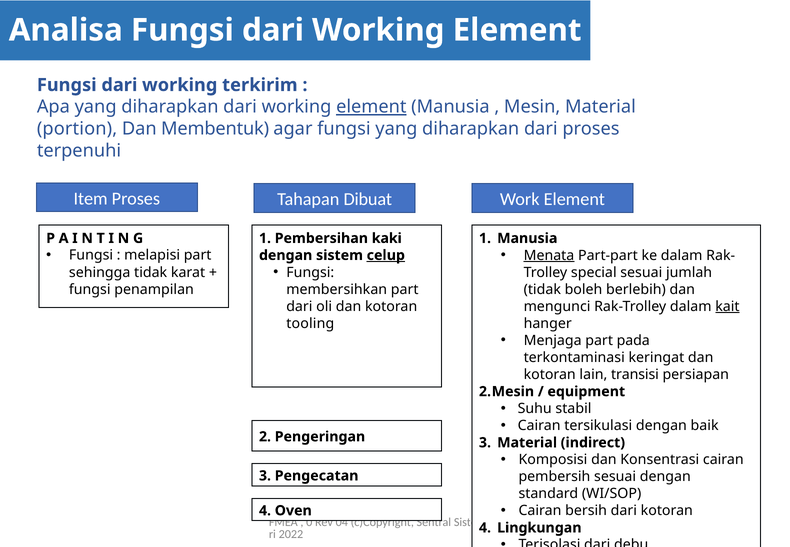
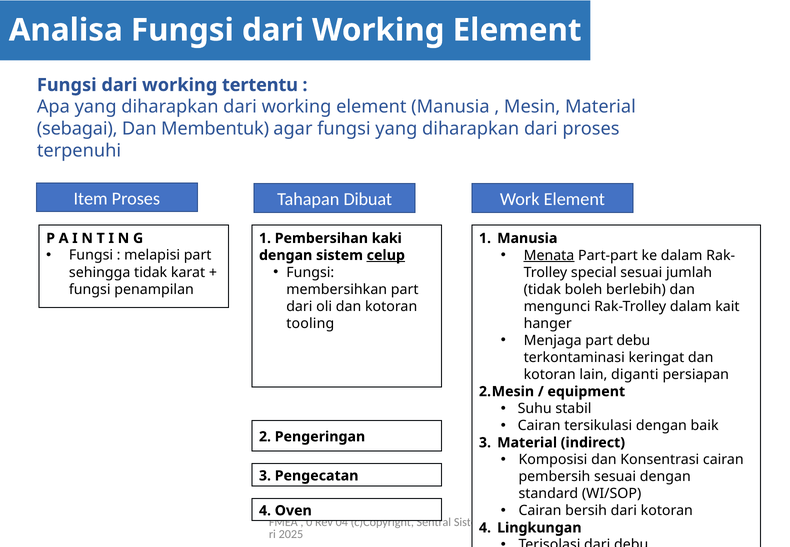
terkirim: terkirim -> tertentu
element at (371, 107) underline: present -> none
portion: portion -> sebagai
kait underline: present -> none
part pada: pada -> debu
transisi: transisi -> diganti
2022: 2022 -> 2025
